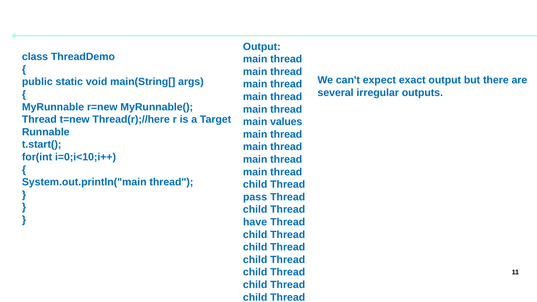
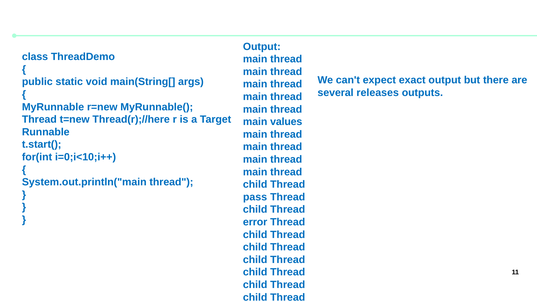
irregular: irregular -> releases
have: have -> error
